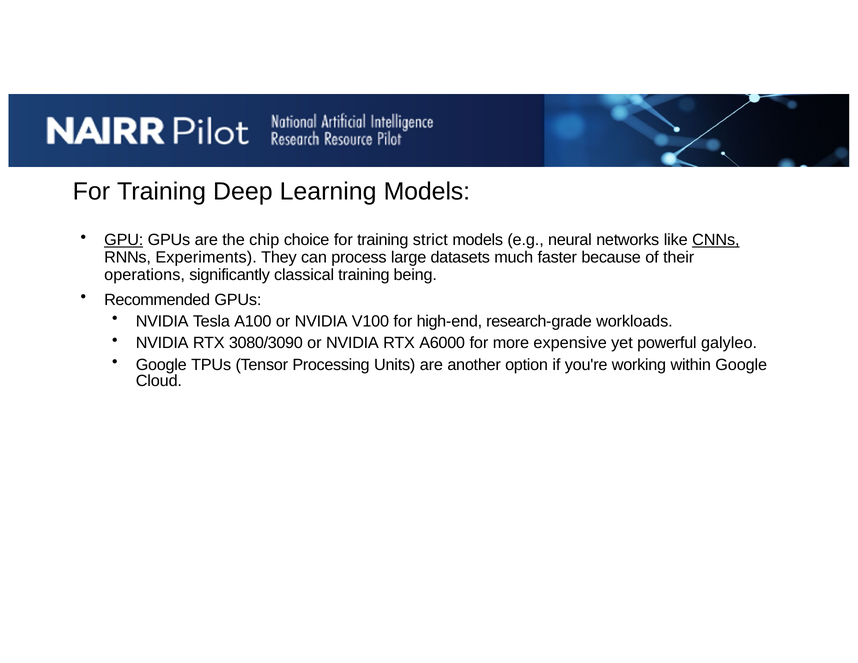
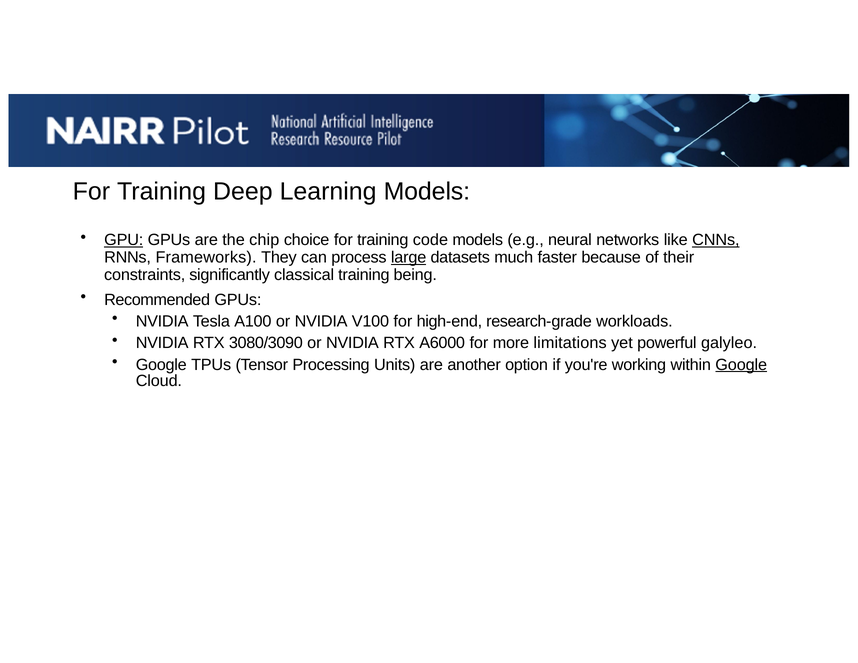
strict: strict -> code
Experiments: Experiments -> Frameworks
large underline: none -> present
operations: operations -> constraints
expensive: expensive -> limitations
Google at (741, 365) underline: none -> present
